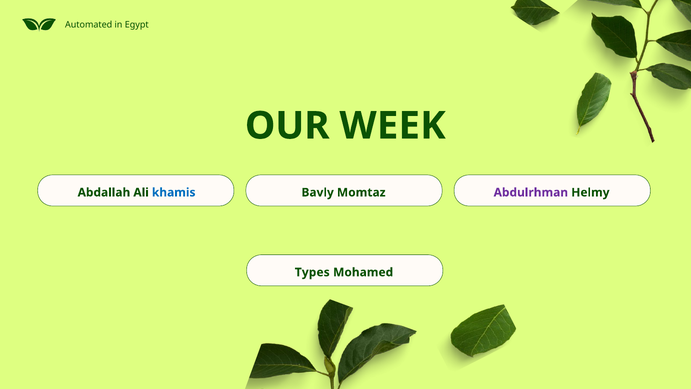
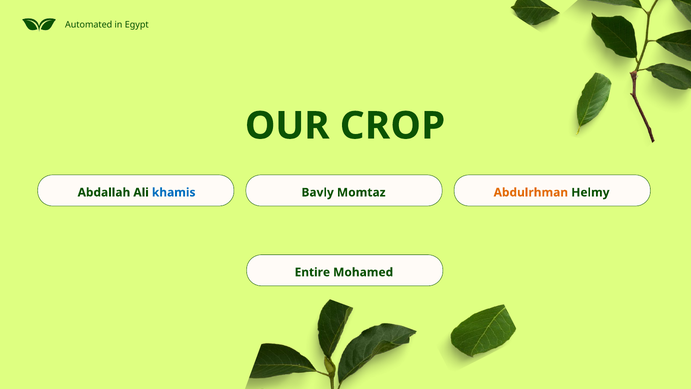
WEEK: WEEK -> CROP
Abdulrhman colour: purple -> orange
Types: Types -> Entire
